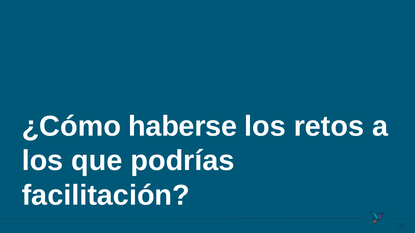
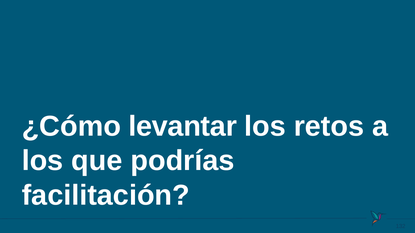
haberse: haberse -> levantar
